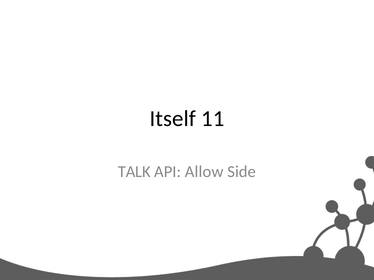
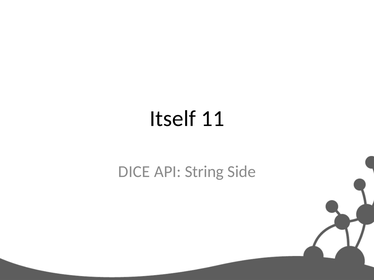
TALK: TALK -> DICE
Allow: Allow -> String
